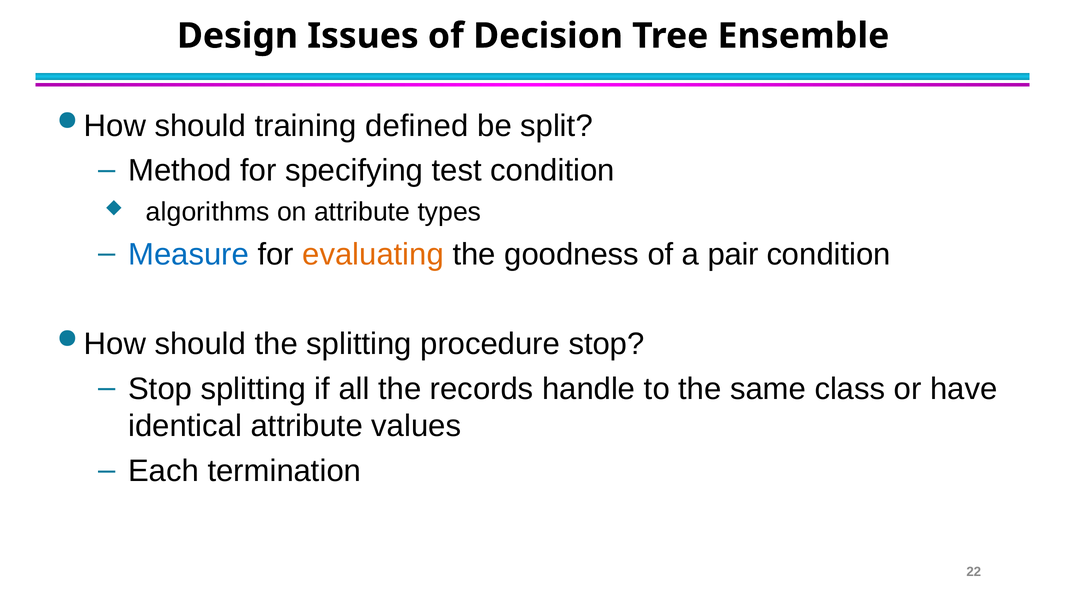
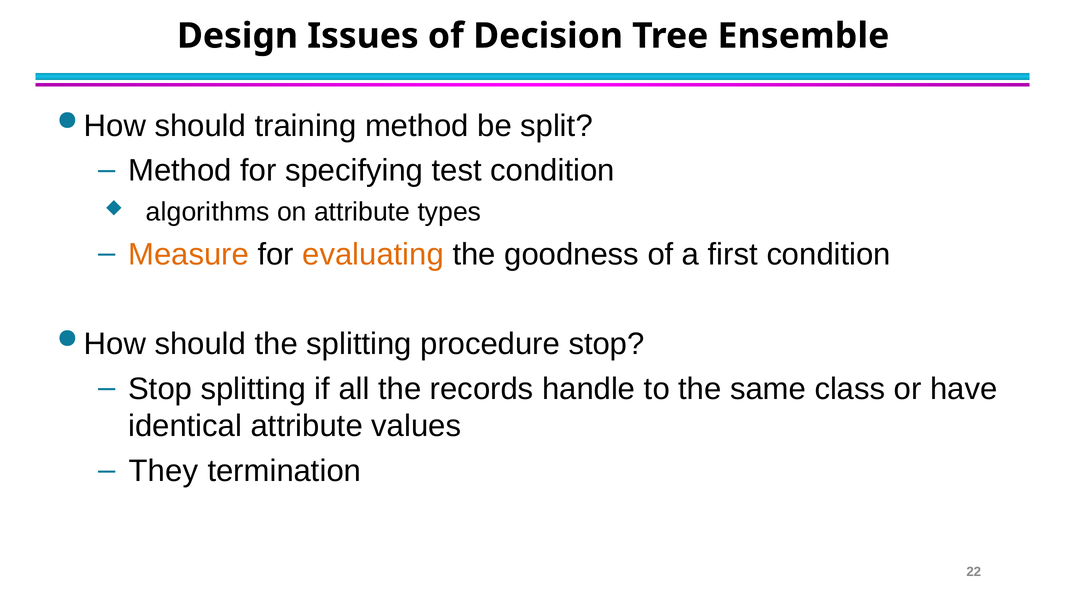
training defined: defined -> method
Measure colour: blue -> orange
pair: pair -> first
Each: Each -> They
